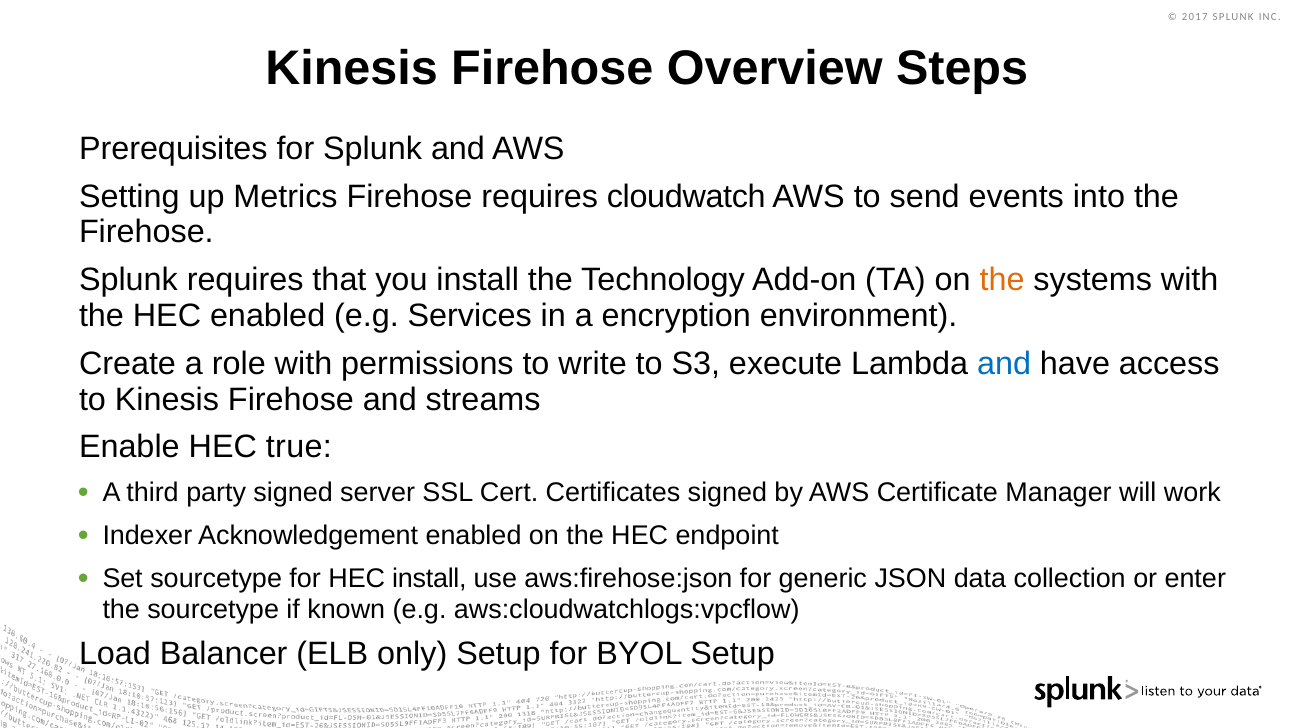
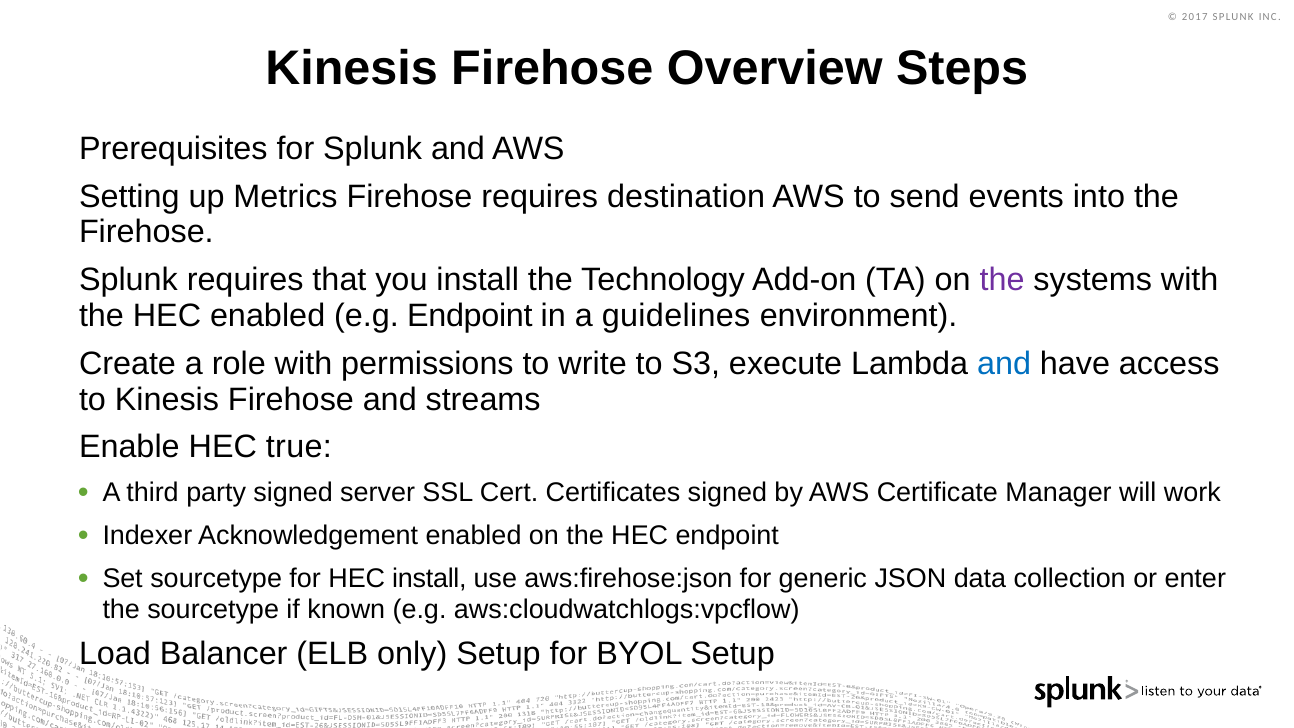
cloudwatch: cloudwatch -> destination
the at (1002, 280) colour: orange -> purple
e.g Services: Services -> Endpoint
encryption: encryption -> guidelines
